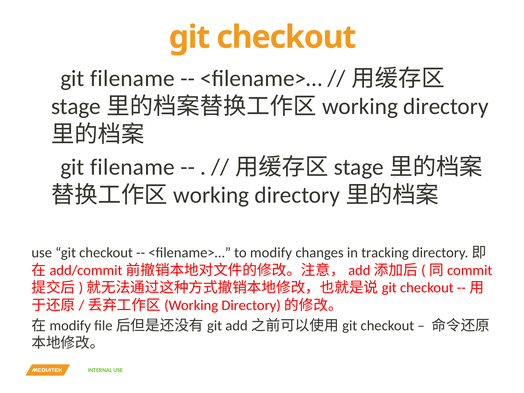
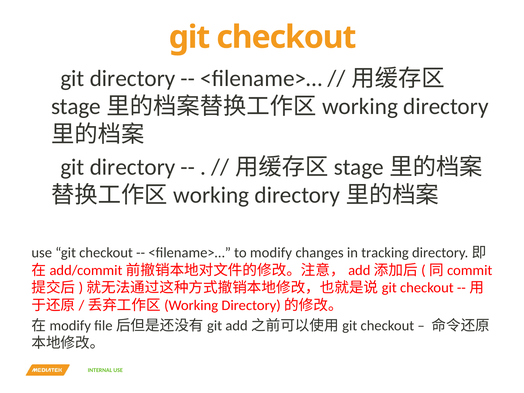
filename at (132, 79): filename -> directory
filename at (132, 167): filename -> directory
